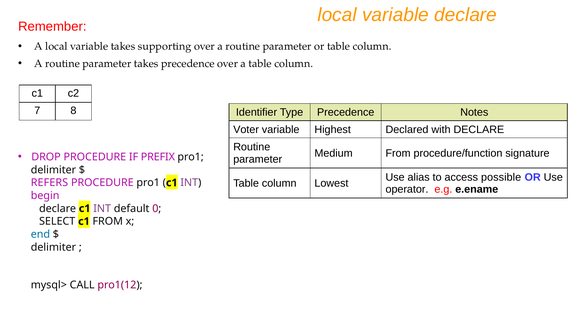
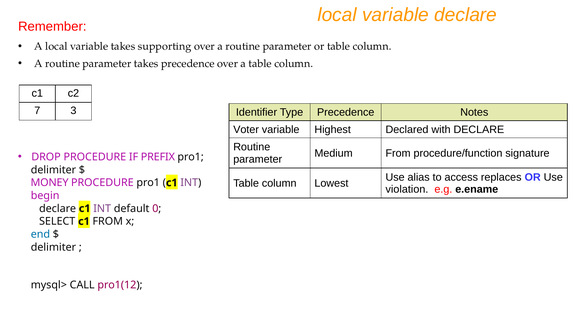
8: 8 -> 3
possible: possible -> replaces
REFERS: REFERS -> MONEY
operator: operator -> violation
